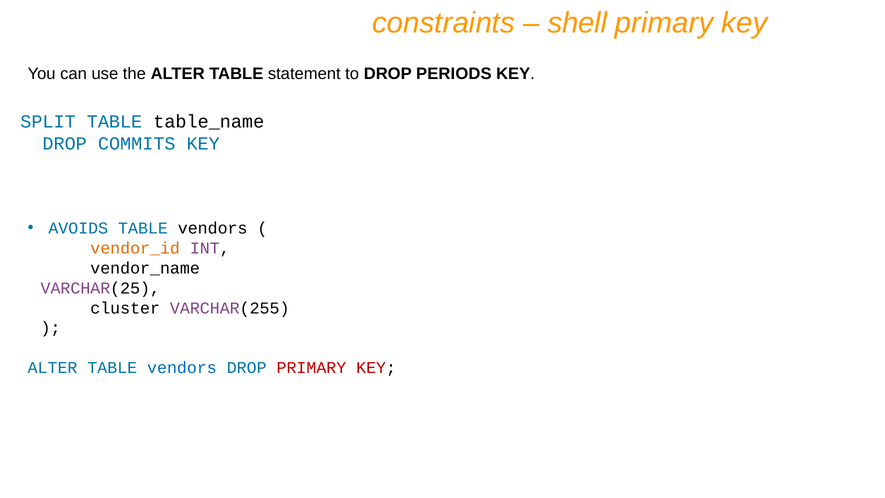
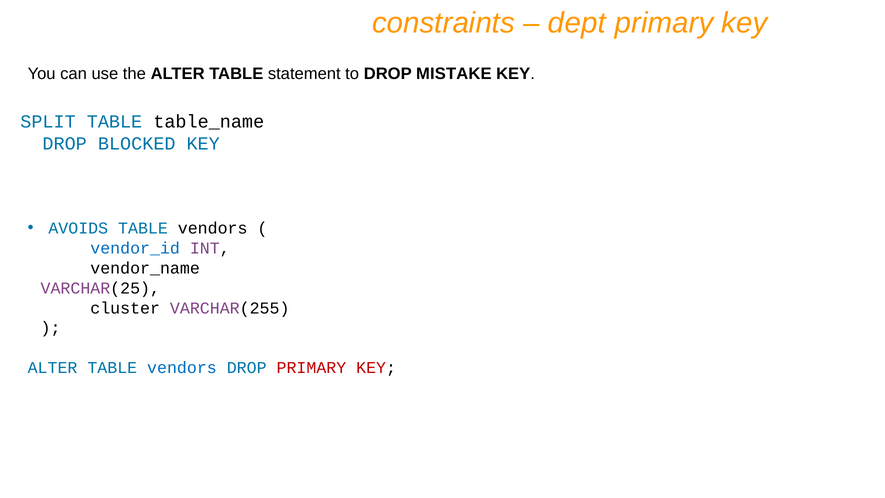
shell: shell -> dept
PERIODS: PERIODS -> MISTAKE
COMMITS: COMMITS -> BLOCKED
vendor_id colour: orange -> blue
